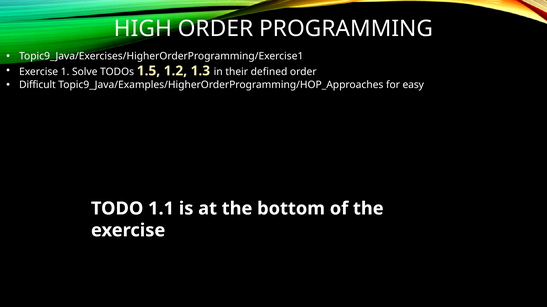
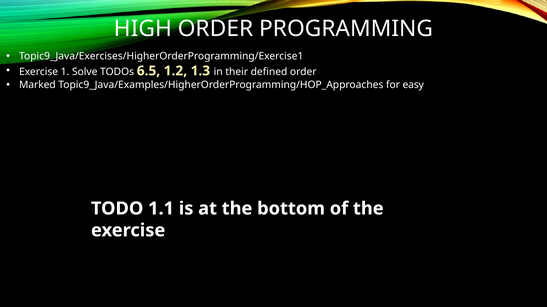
1.5: 1.5 -> 6.5
Difficult: Difficult -> Marked
